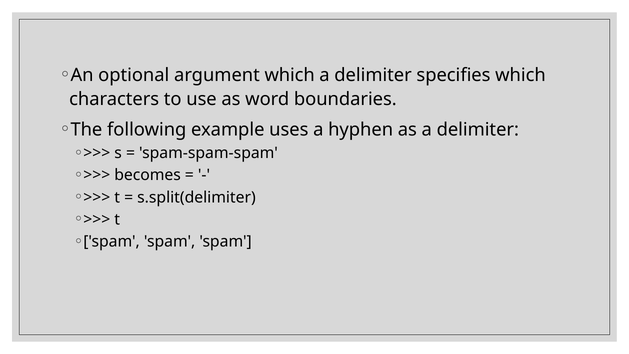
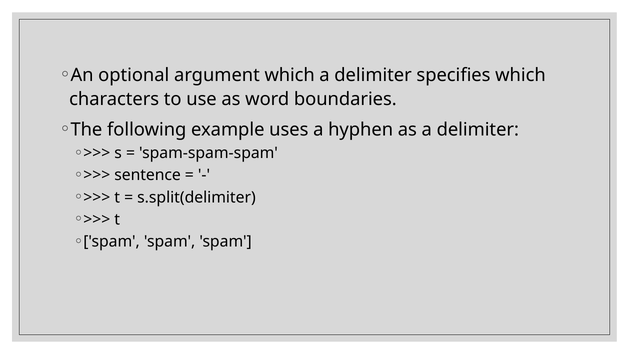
becomes: becomes -> sentence
